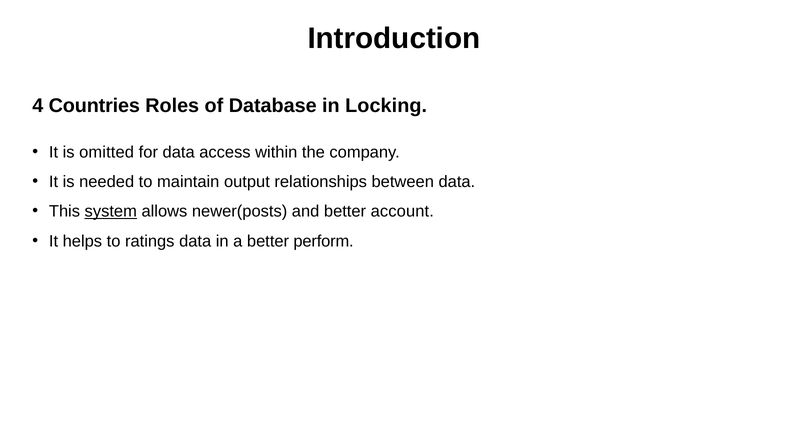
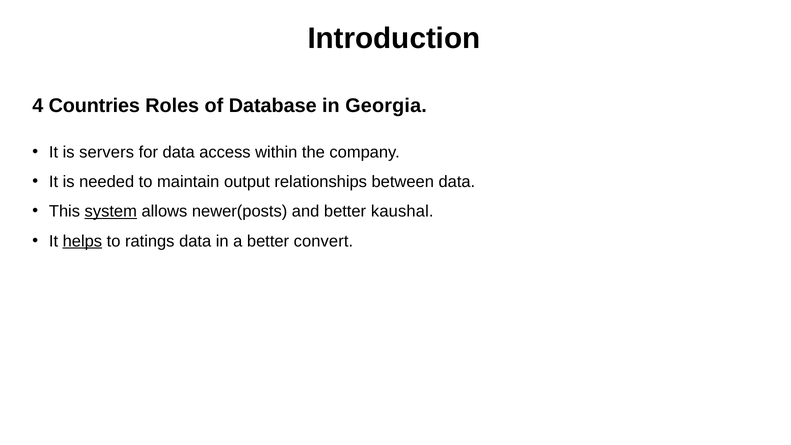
Locking: Locking -> Georgia
omitted: omitted -> servers
account: account -> kaushal
helps underline: none -> present
perform: perform -> convert
